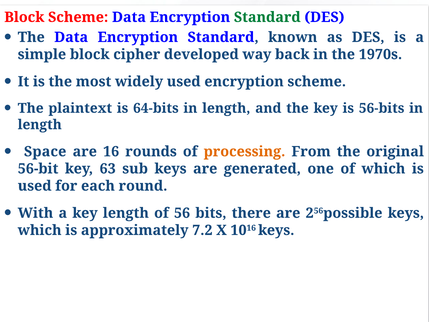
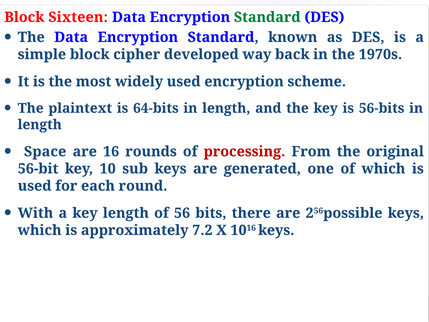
Block Scheme: Scheme -> Sixteen
processing colour: orange -> red
63: 63 -> 10
